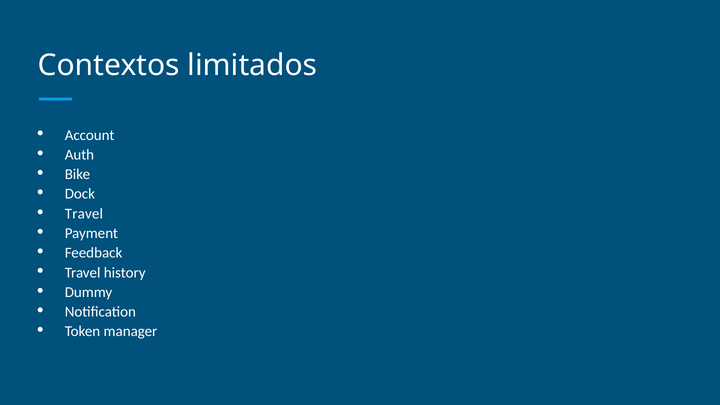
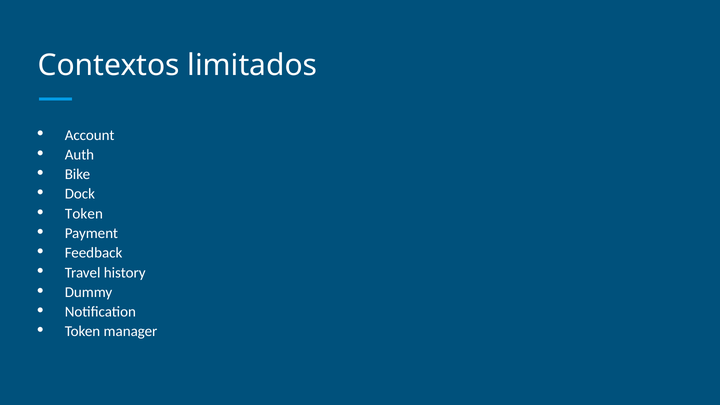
Travel at (84, 214): Travel -> Token
